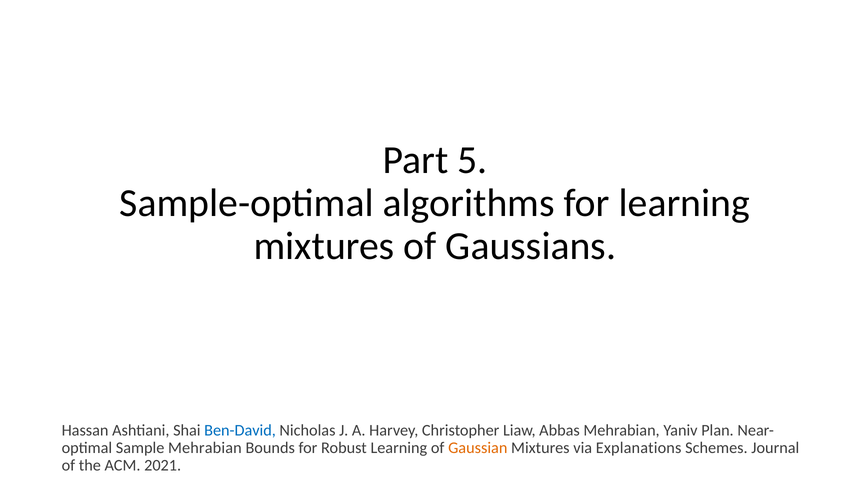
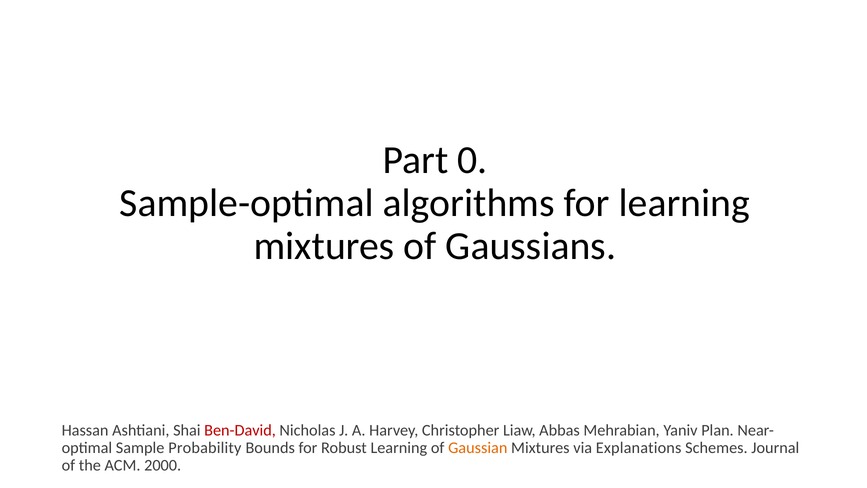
5: 5 -> 0
Ben-David colour: blue -> red
Sample Mehrabian: Mehrabian -> Probability
2021: 2021 -> 2000
